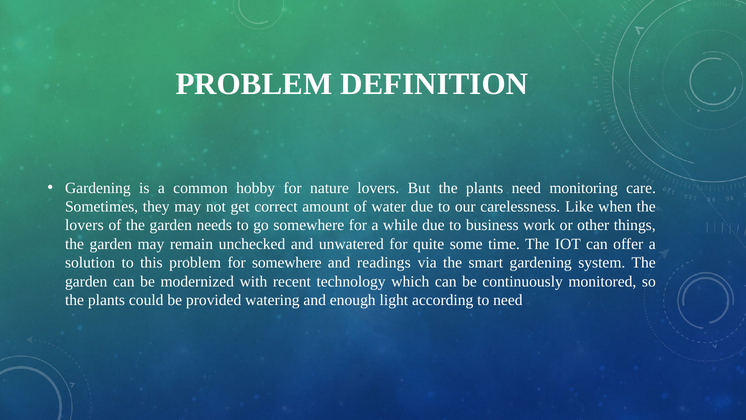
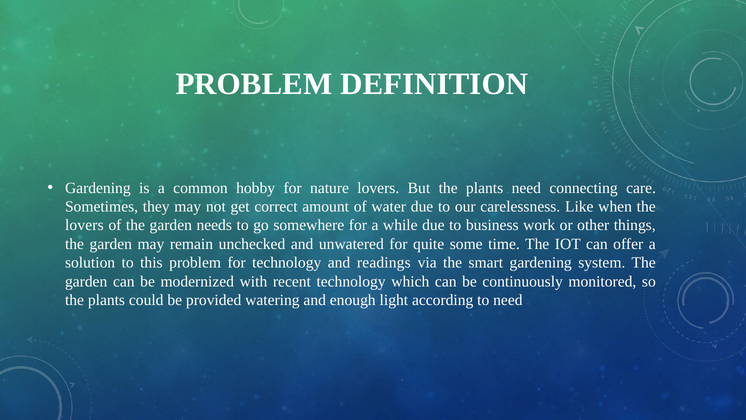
monitoring: monitoring -> connecting
for somewhere: somewhere -> technology
